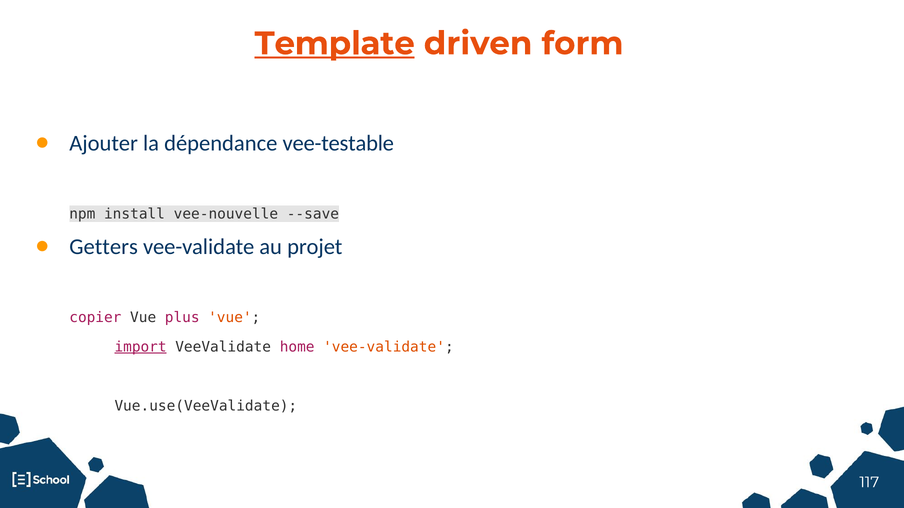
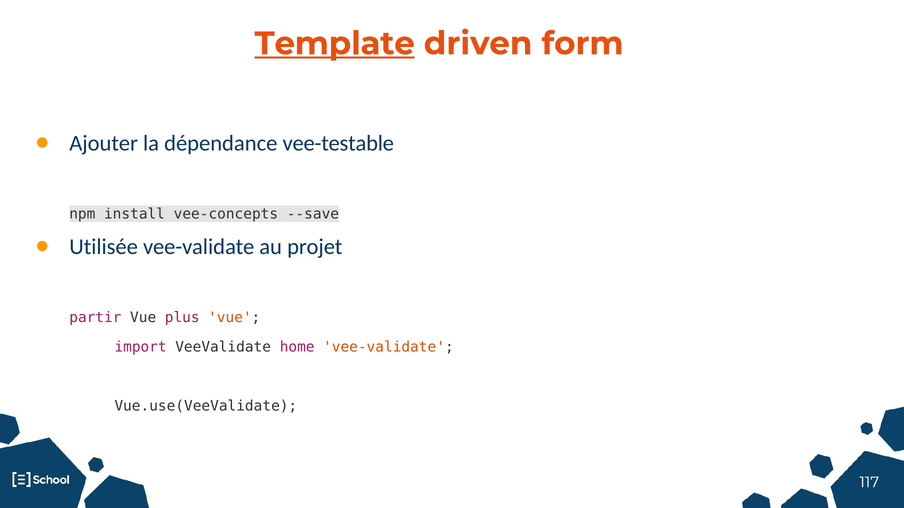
vee-nouvelle: vee-nouvelle -> vee-concepts
Getters: Getters -> Utilisée
copier: copier -> partir
import underline: present -> none
